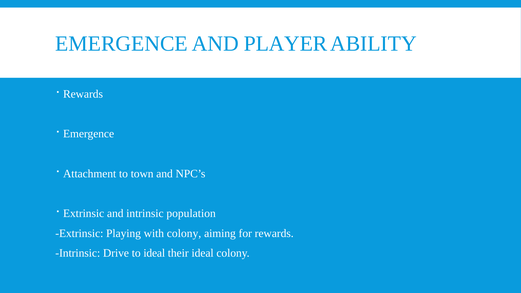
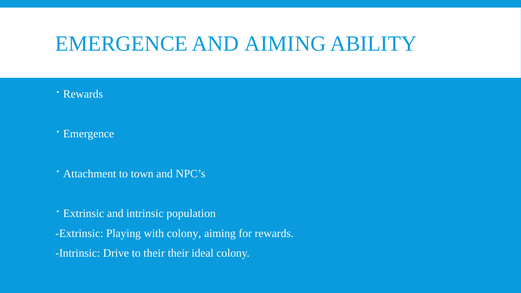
AND PLAYER: PLAYER -> AIMING
to ideal: ideal -> their
